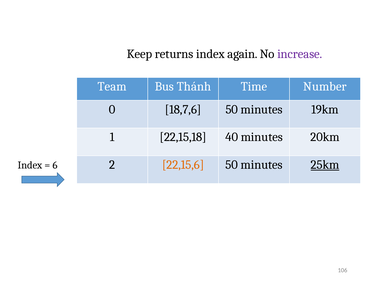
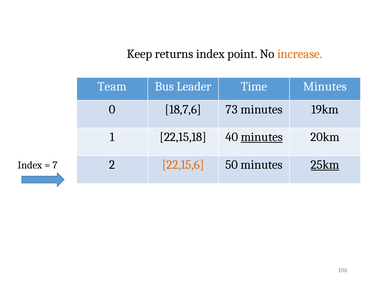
again: again -> point
increase colour: purple -> orange
Thánh: Thánh -> Leader
Time Number: Number -> Minutes
18,7,6 50: 50 -> 73
minutes at (262, 137) underline: none -> present
6: 6 -> 7
